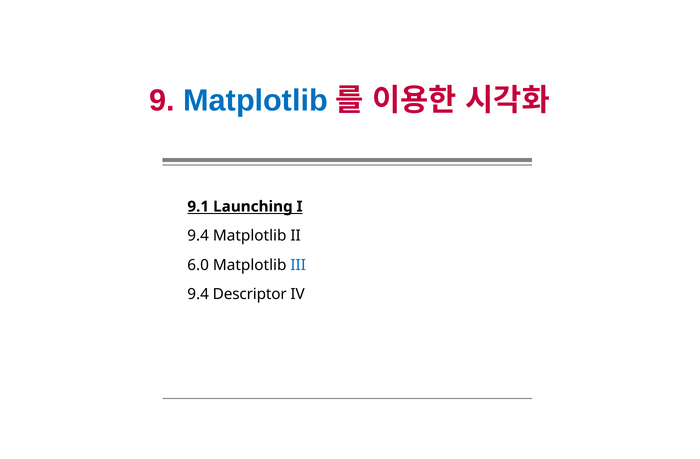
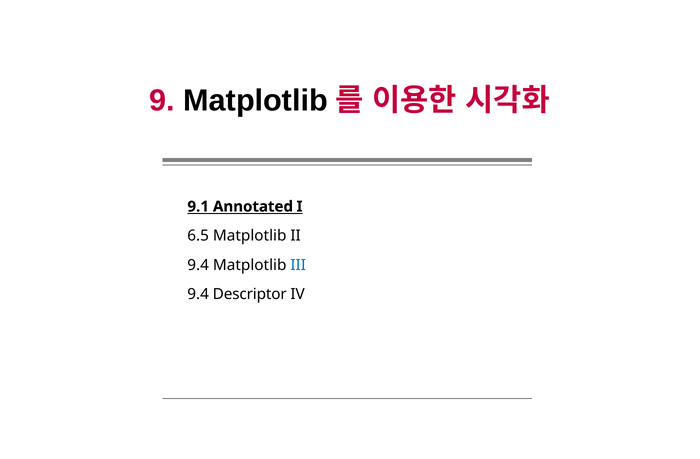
Matplotlib at (256, 101) colour: blue -> black
Launching: Launching -> Annotated
9.4 at (198, 236): 9.4 -> 6.5
6.0 at (198, 266): 6.0 -> 9.4
